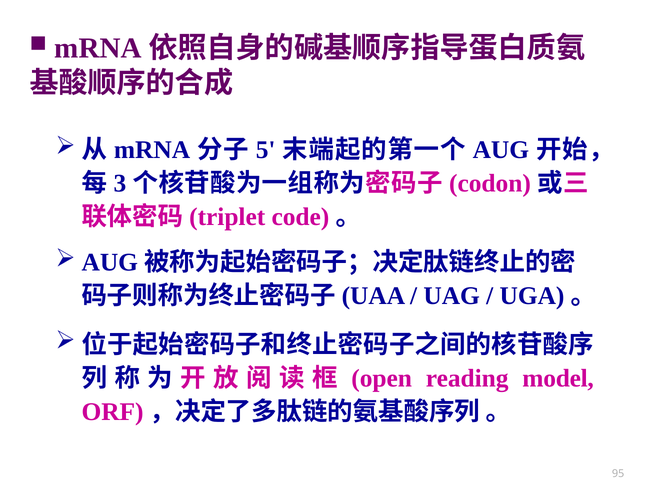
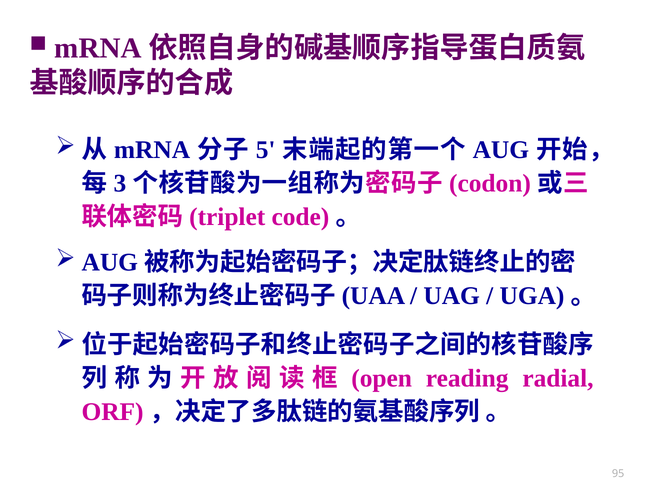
model: model -> radial
